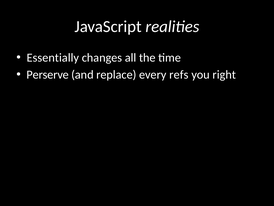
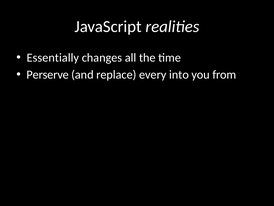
refs: refs -> into
right: right -> from
